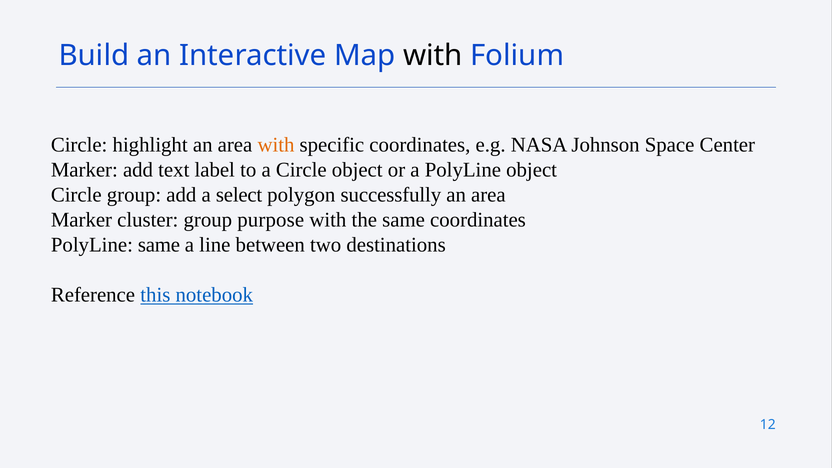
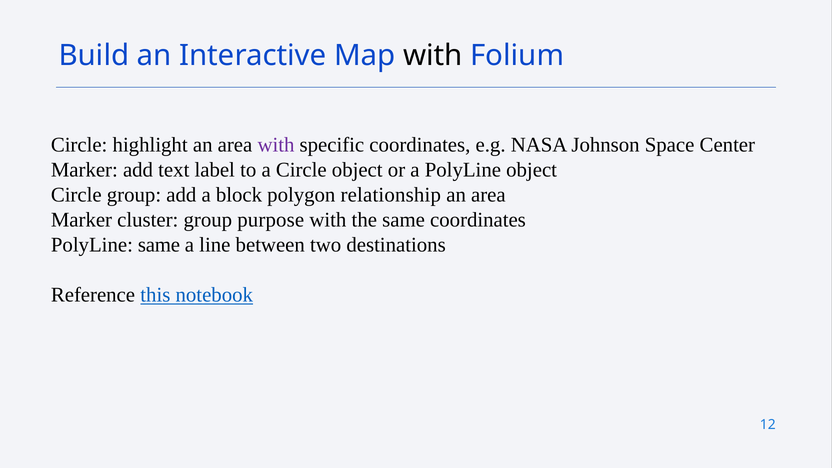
with at (276, 145) colour: orange -> purple
select: select -> block
successfully: successfully -> relationship
